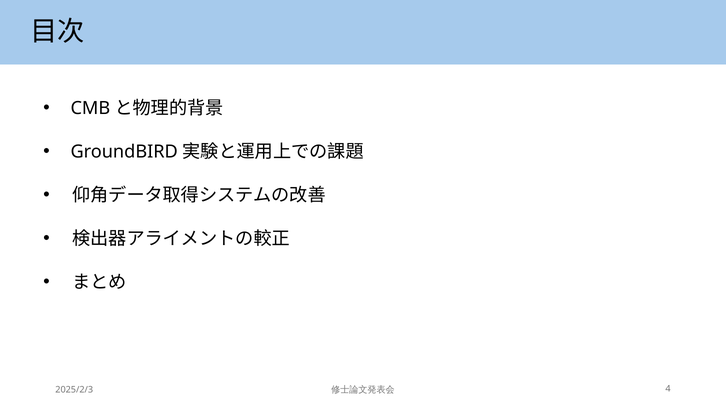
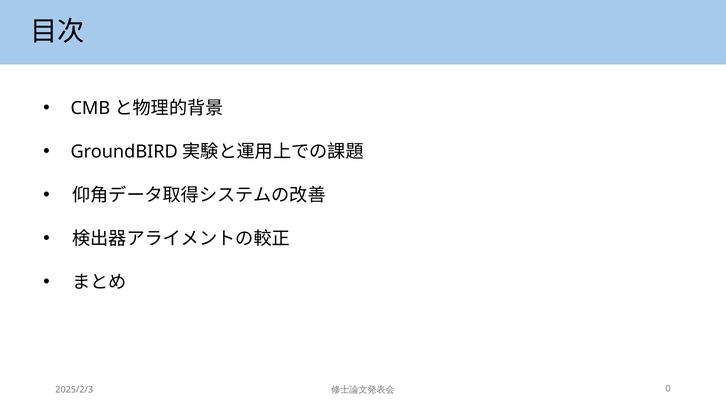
4: 4 -> 0
